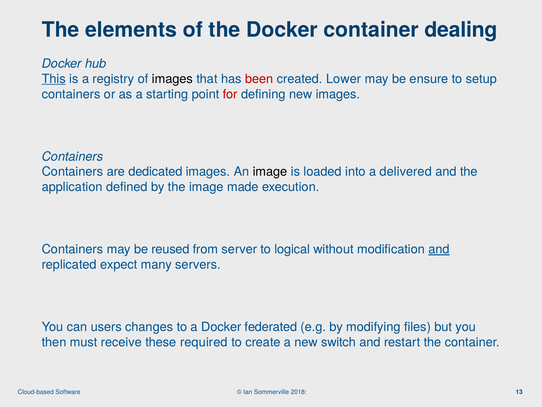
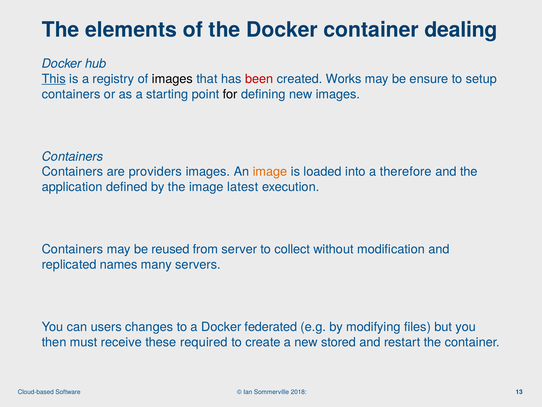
Lower: Lower -> Works
for colour: red -> black
dedicated: dedicated -> providers
image at (270, 172) colour: black -> orange
delivered: delivered -> therefore
made: made -> latest
logical: logical -> collect
and at (439, 249) underline: present -> none
expect: expect -> names
switch: switch -> stored
